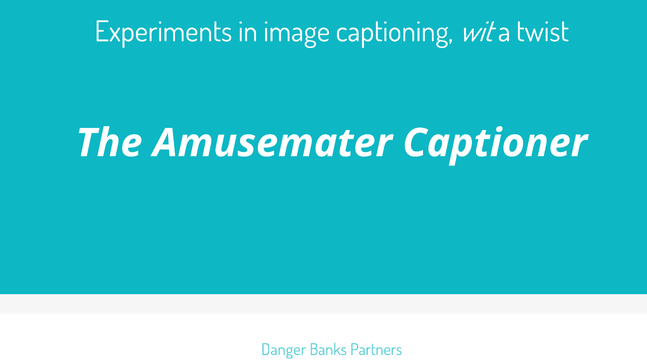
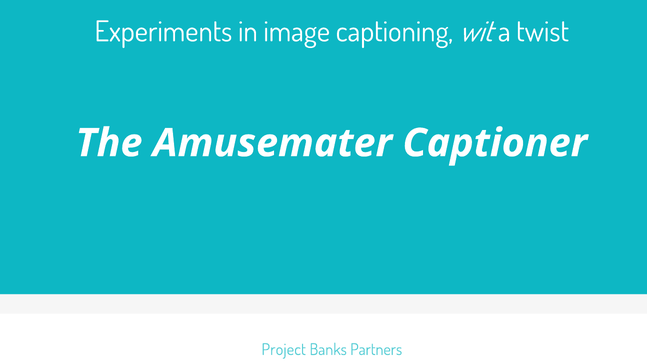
Danger: Danger -> Project
